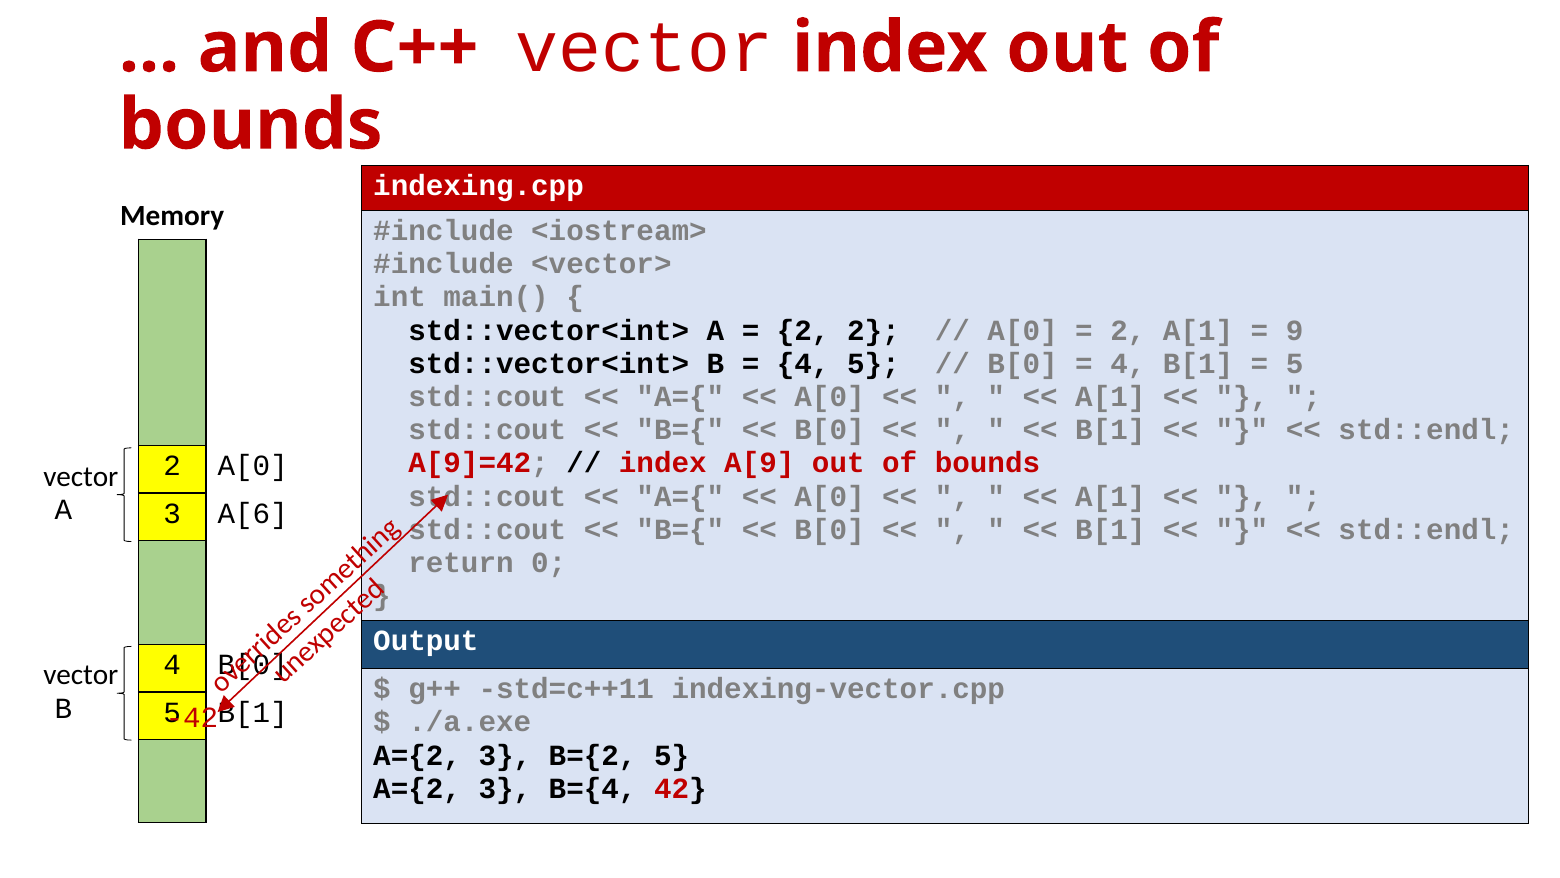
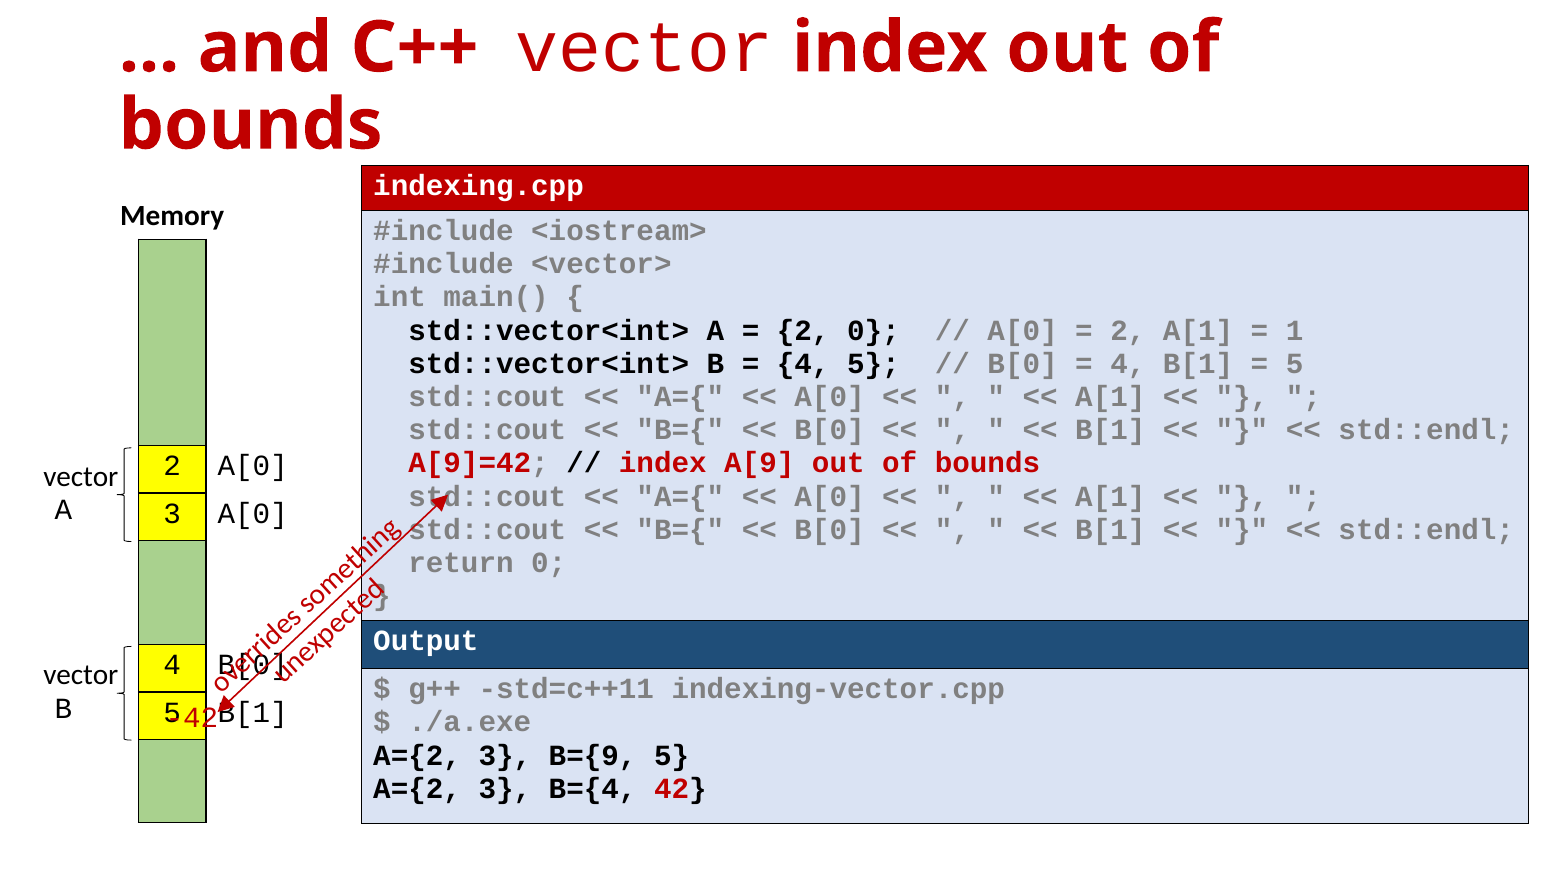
2 2: 2 -> 0
9: 9 -> 1
3 A[6: A[6 -> A[0
B={2: B={2 -> B={9
